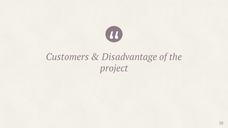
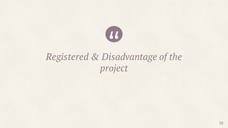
Customers: Customers -> Registered
